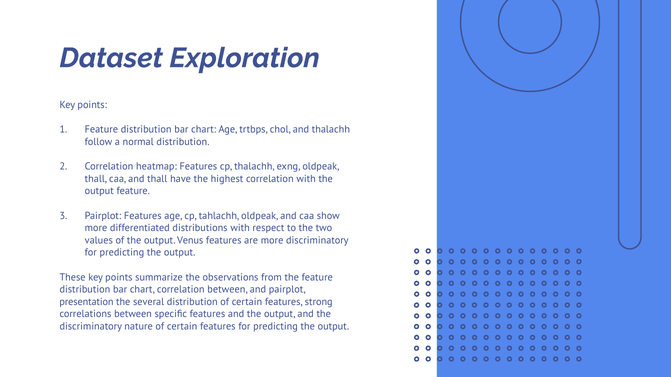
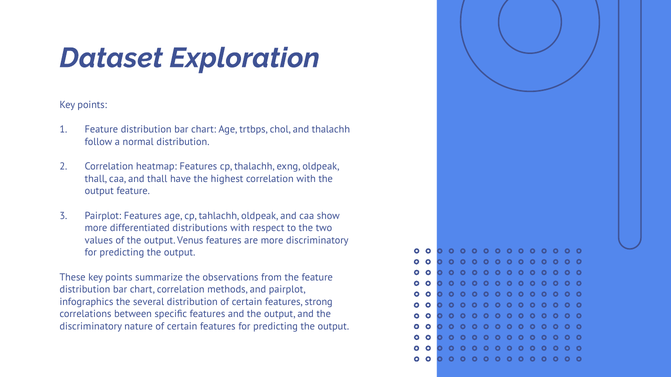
correlation between: between -> methods
presentation: presentation -> infographics
